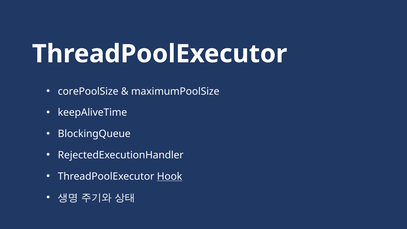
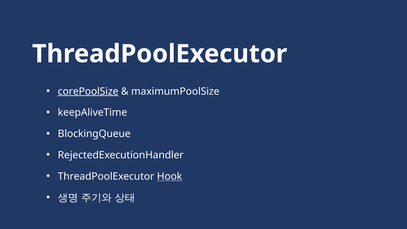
corePoolSize underline: none -> present
